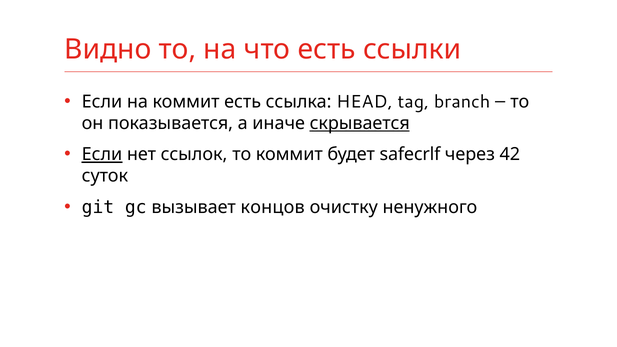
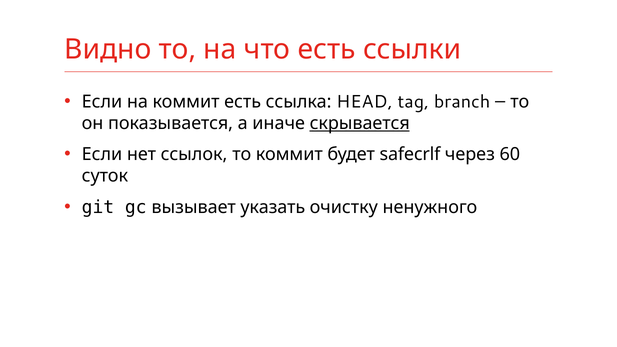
Если at (102, 155) underline: present -> none
42: 42 -> 60
концов: концов -> указать
